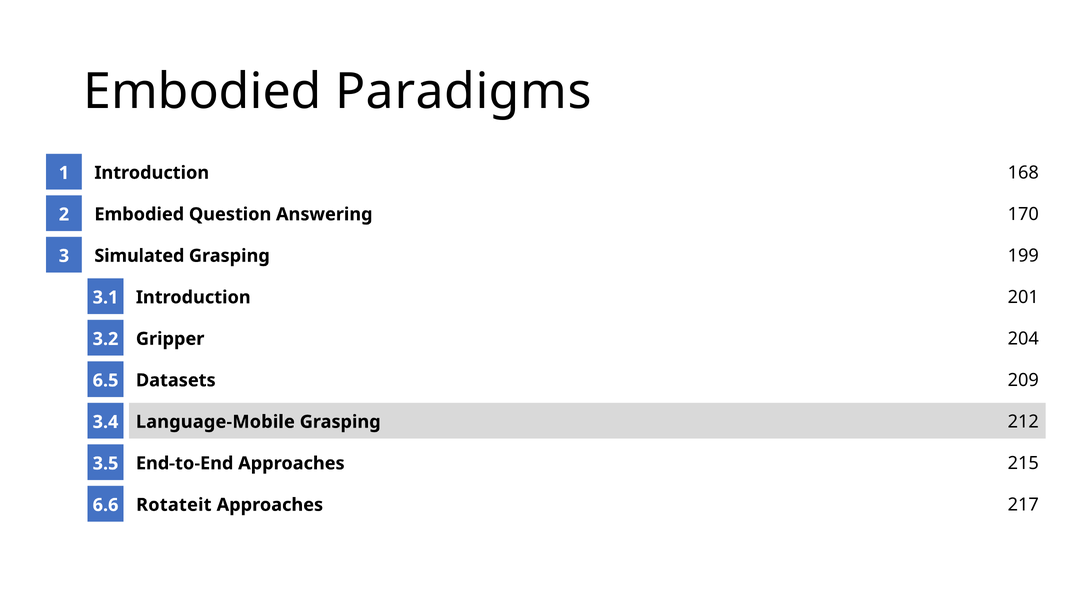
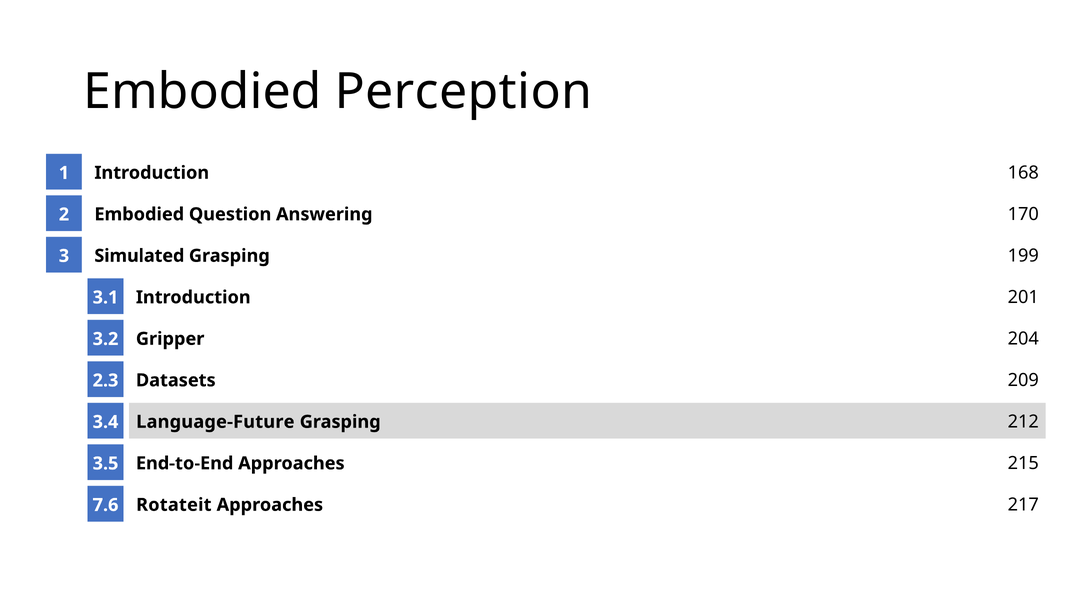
Paradigms: Paradigms -> Perception
6.5: 6.5 -> 2.3
Language-Mobile: Language-Mobile -> Language-Future
6.6: 6.6 -> 7.6
